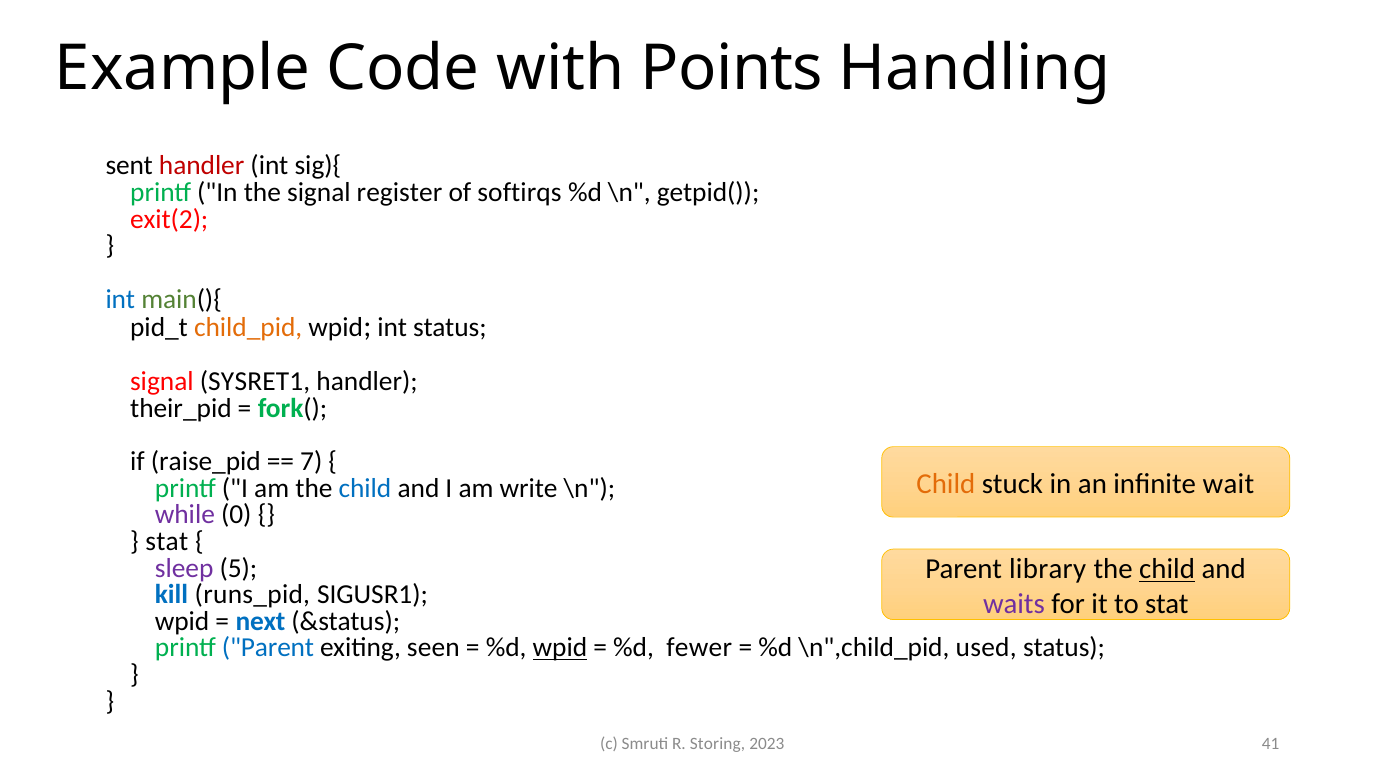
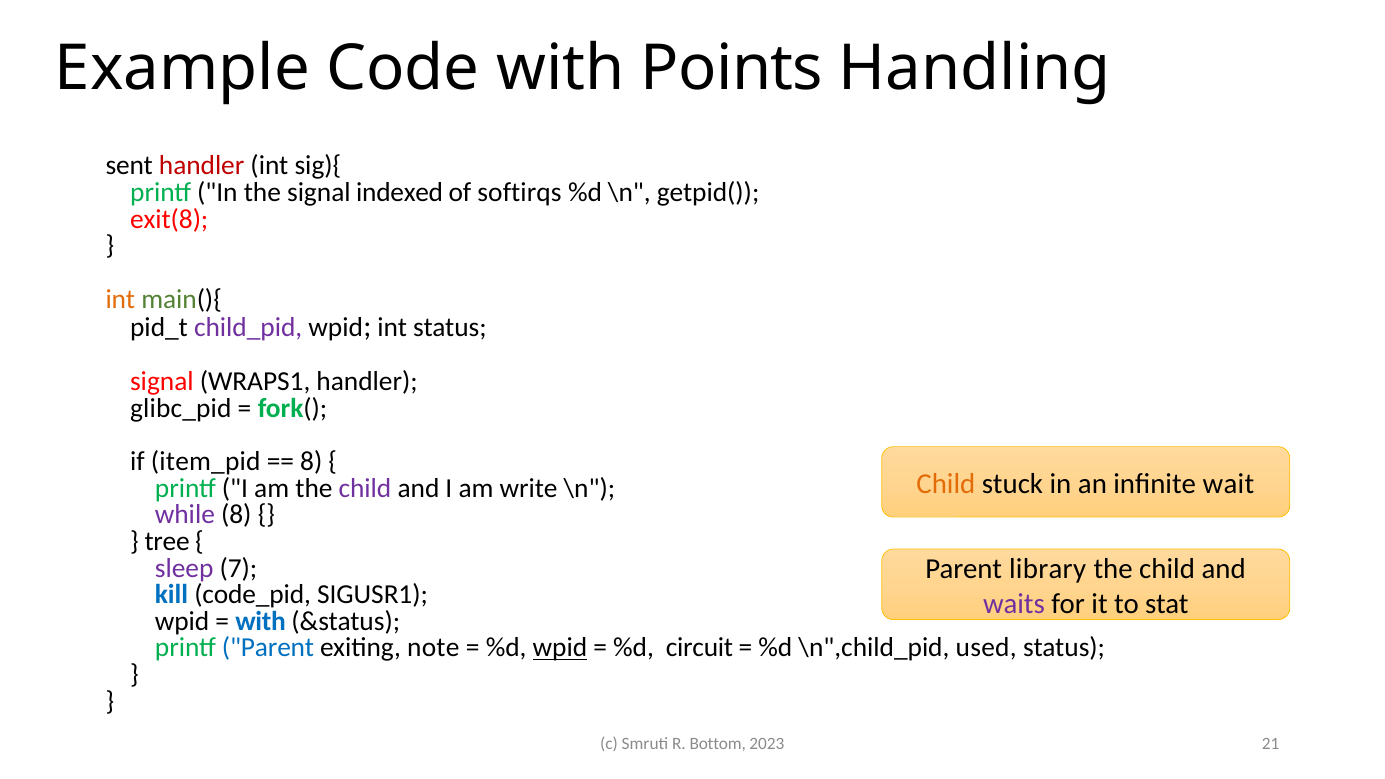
register: register -> indexed
exit(2: exit(2 -> exit(8
int at (120, 299) colour: blue -> orange
child_pid colour: orange -> purple
SYSRET1: SYSRET1 -> WRAPS1
their_pid: their_pid -> glibc_pid
raise_pid: raise_pid -> item_pid
7 at (311, 462): 7 -> 8
child at (365, 488) colour: blue -> purple
while 0: 0 -> 8
stat at (167, 541): stat -> tree
5: 5 -> 7
child at (1167, 569) underline: present -> none
runs_pid: runs_pid -> code_pid
next at (261, 621): next -> with
seen: seen -> note
fewer: fewer -> circuit
Storing: Storing -> Bottom
41: 41 -> 21
